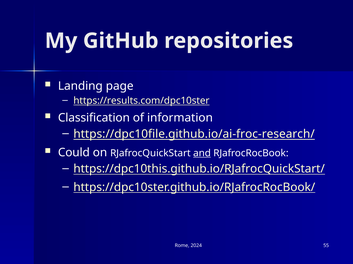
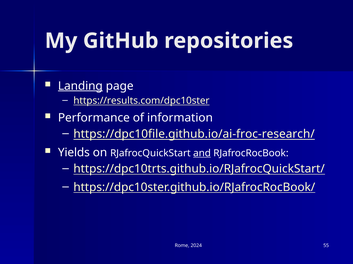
Landing underline: none -> present
Classification: Classification -> Performance
Could: Could -> Yields
https://dpc10this.github.io/RJafrocQuickStart/: https://dpc10this.github.io/RJafrocQuickStart/ -> https://dpc10trts.github.io/RJafrocQuickStart/
